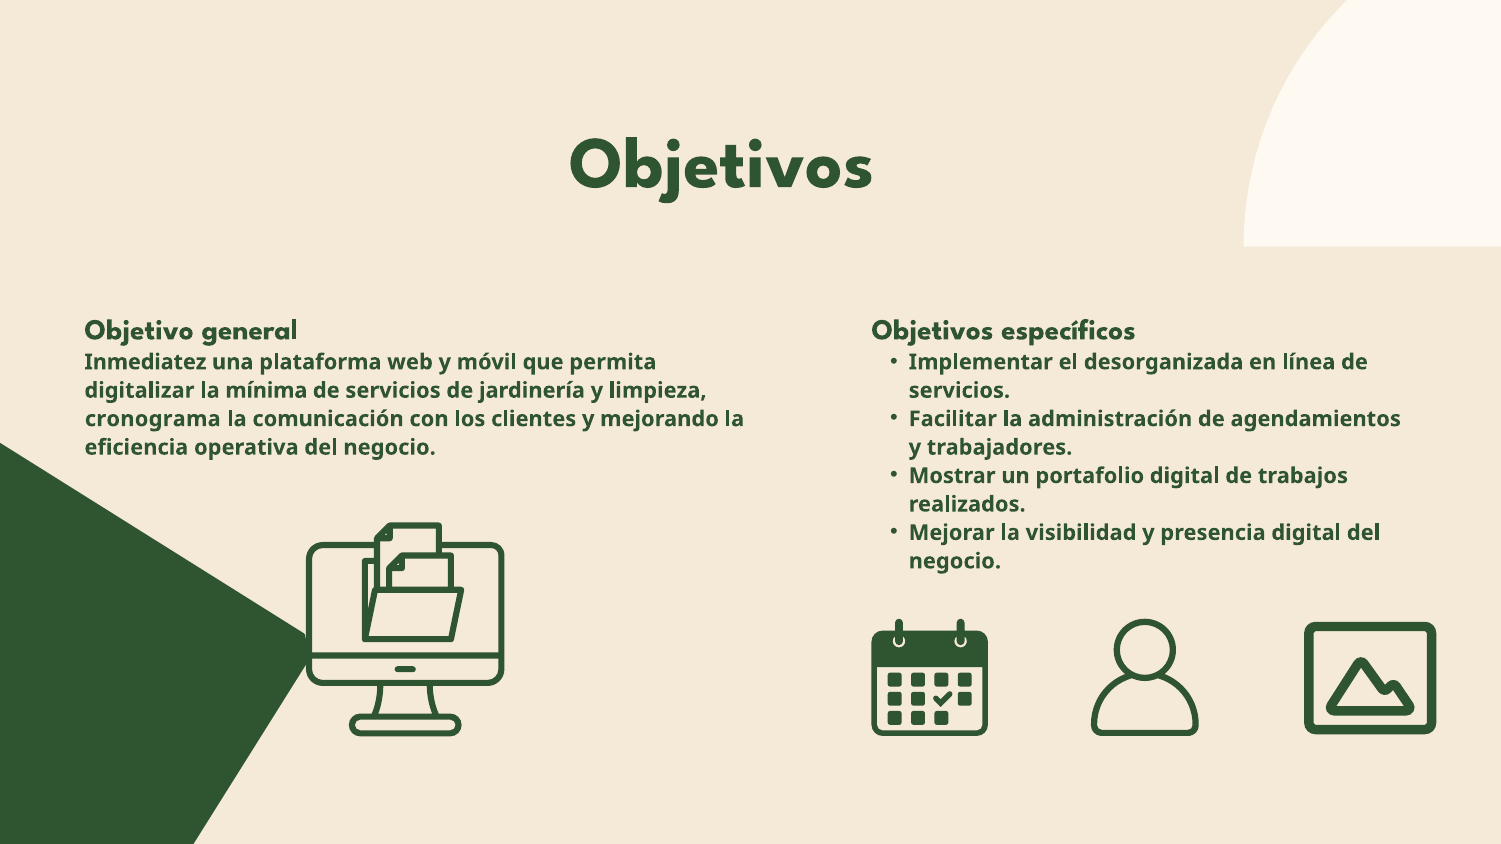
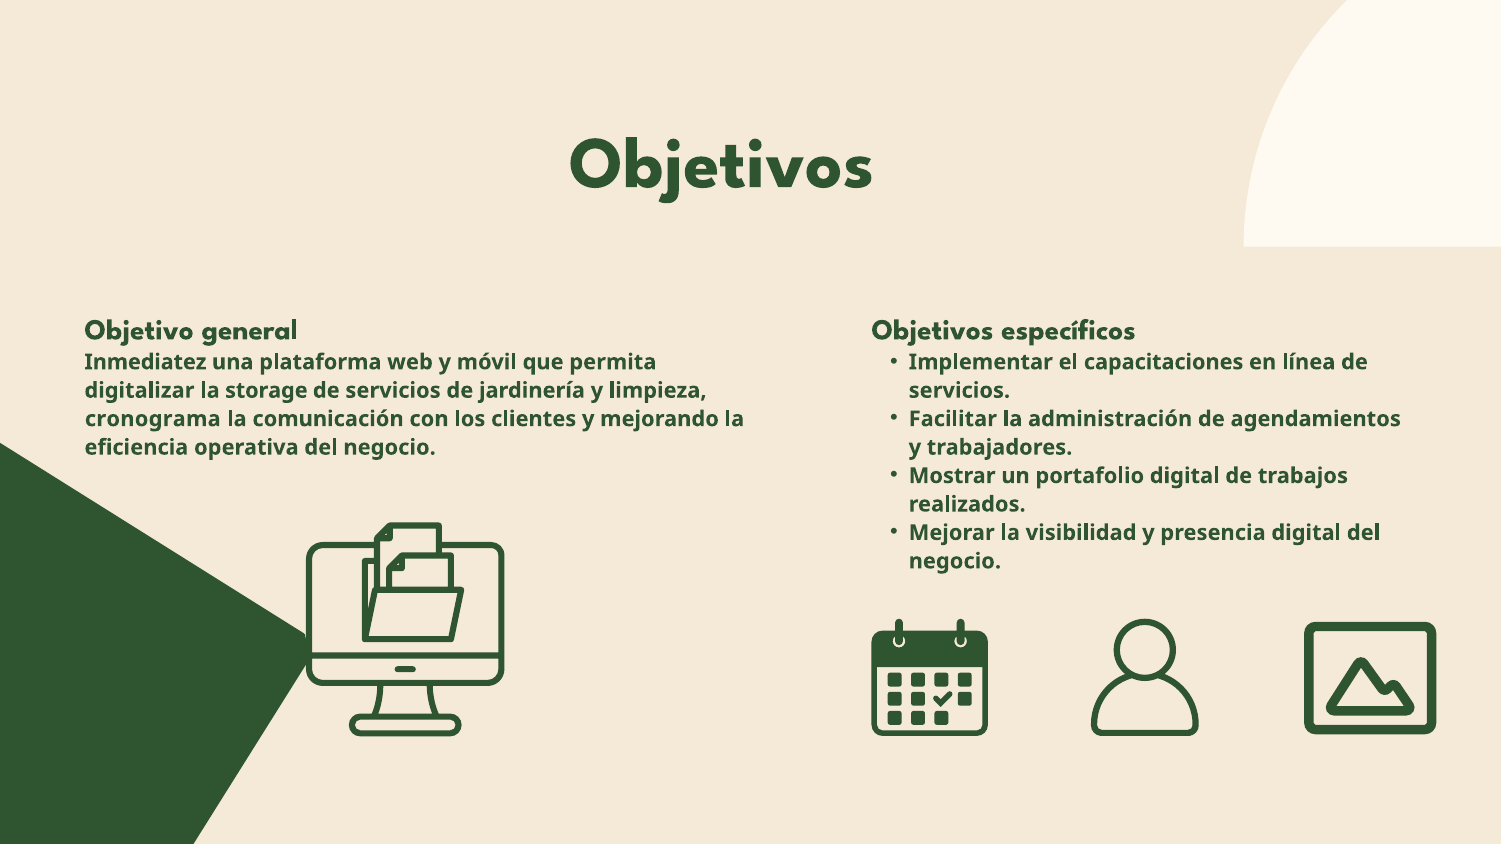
desorganizada: desorganizada -> capacitaciones
mínima: mínima -> storage
